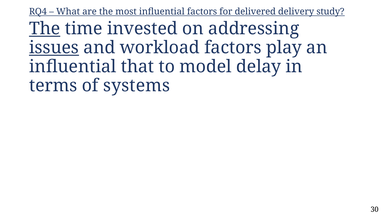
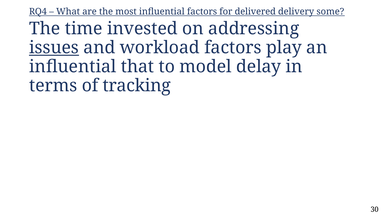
study: study -> some
The at (45, 29) underline: present -> none
systems: systems -> tracking
